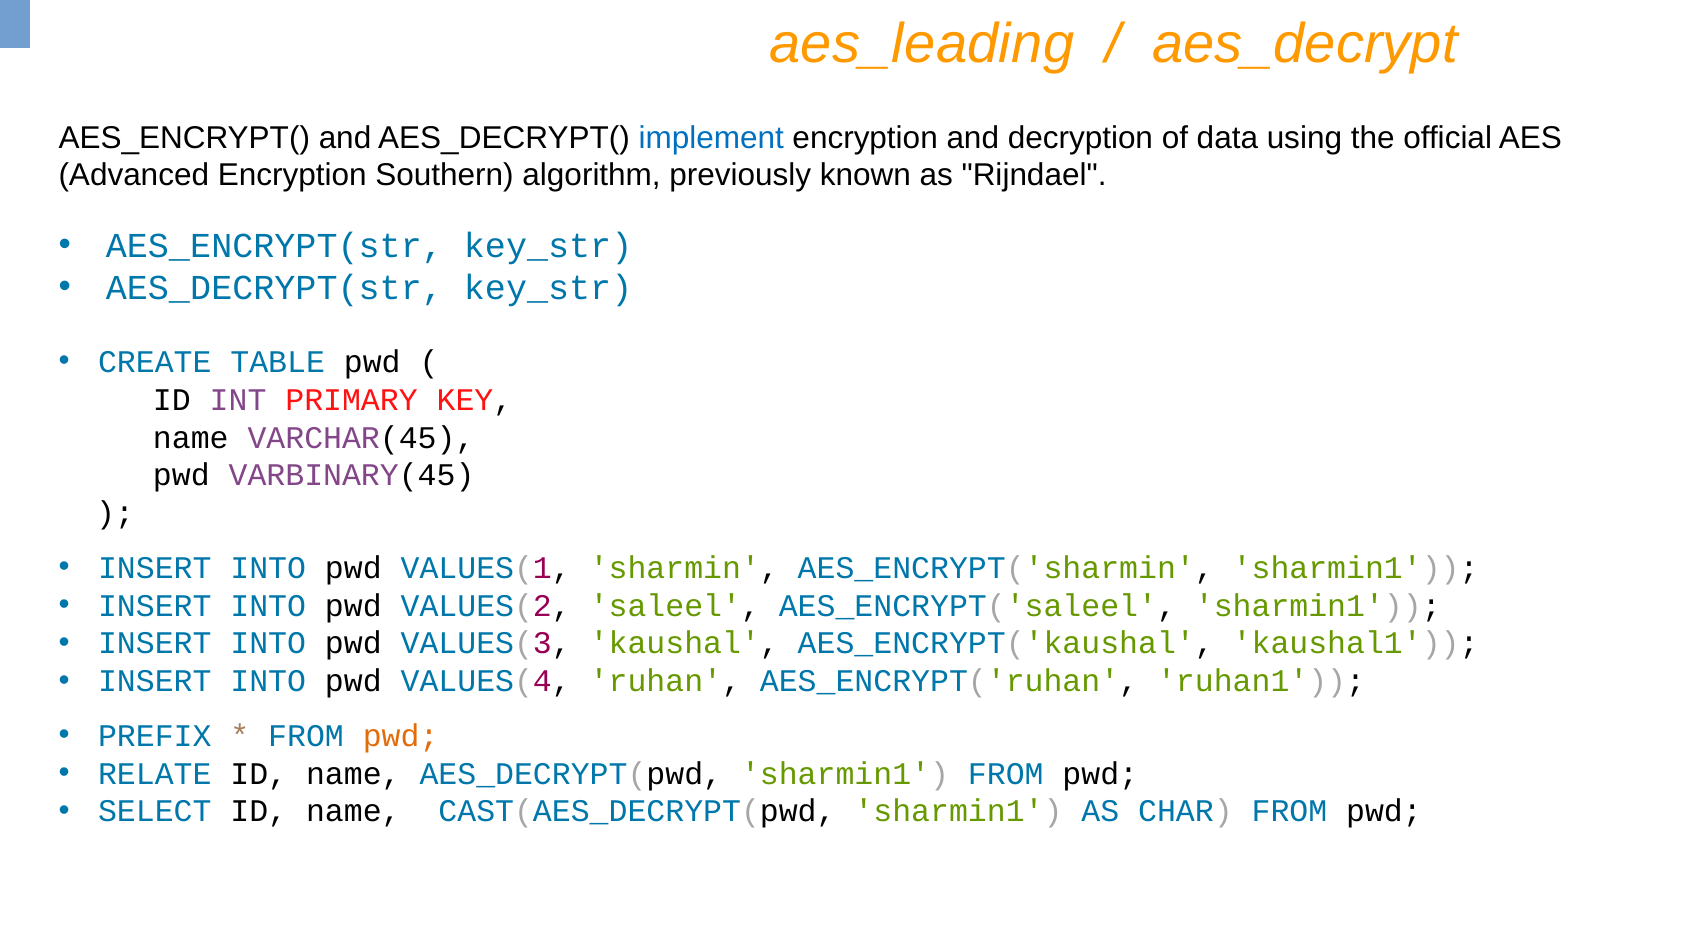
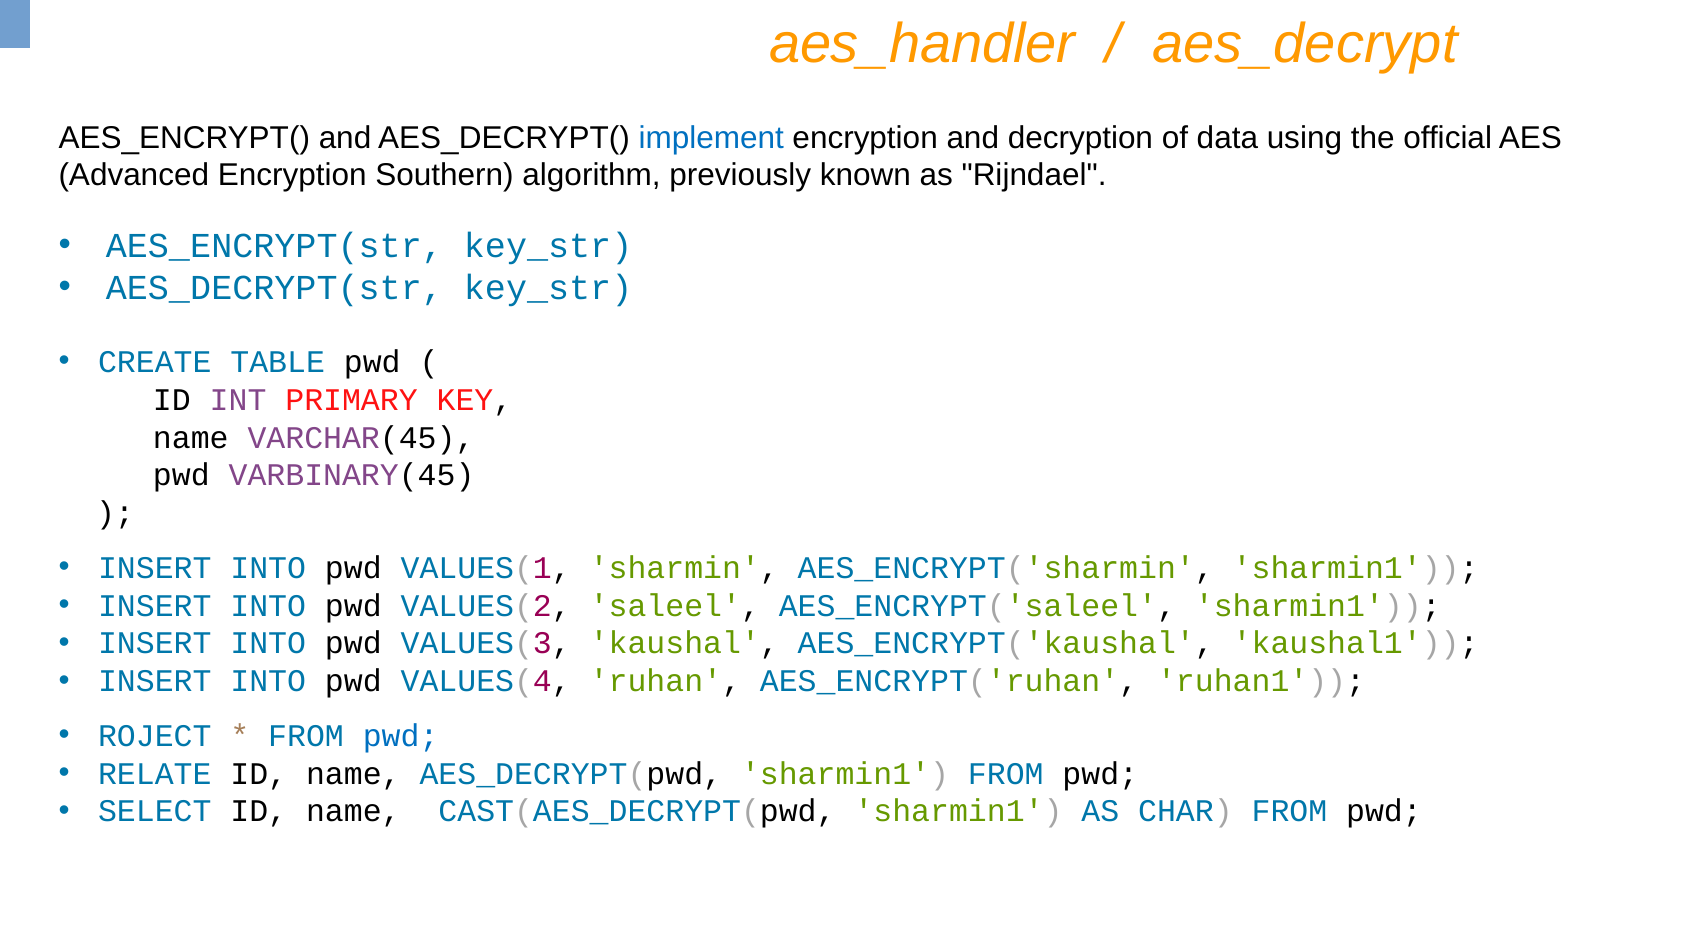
aes_leading: aes_leading -> aes_handler
PREFIX: PREFIX -> ROJECT
pwd at (401, 736) colour: orange -> blue
